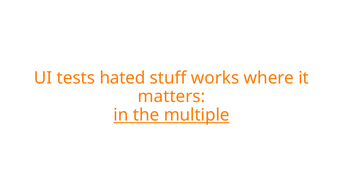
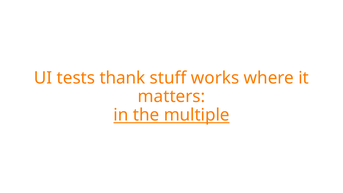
hated: hated -> thank
